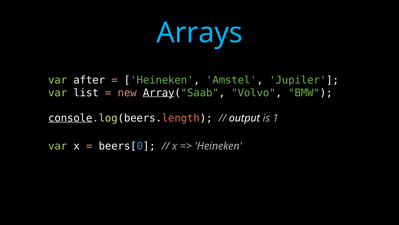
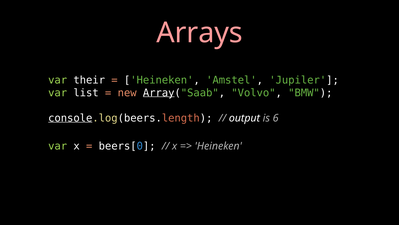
Arrays colour: light blue -> pink
after: after -> their
1: 1 -> 6
